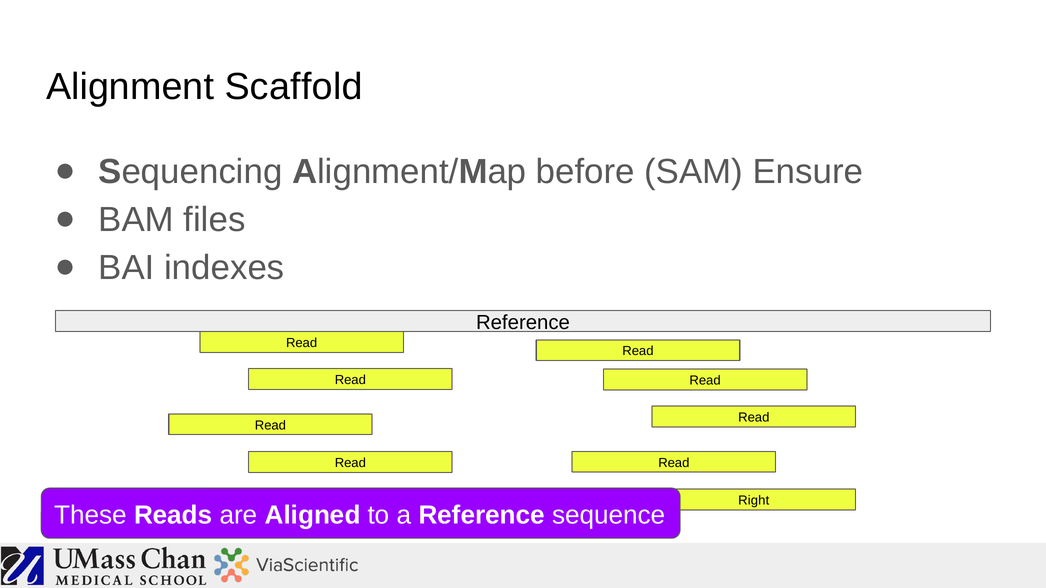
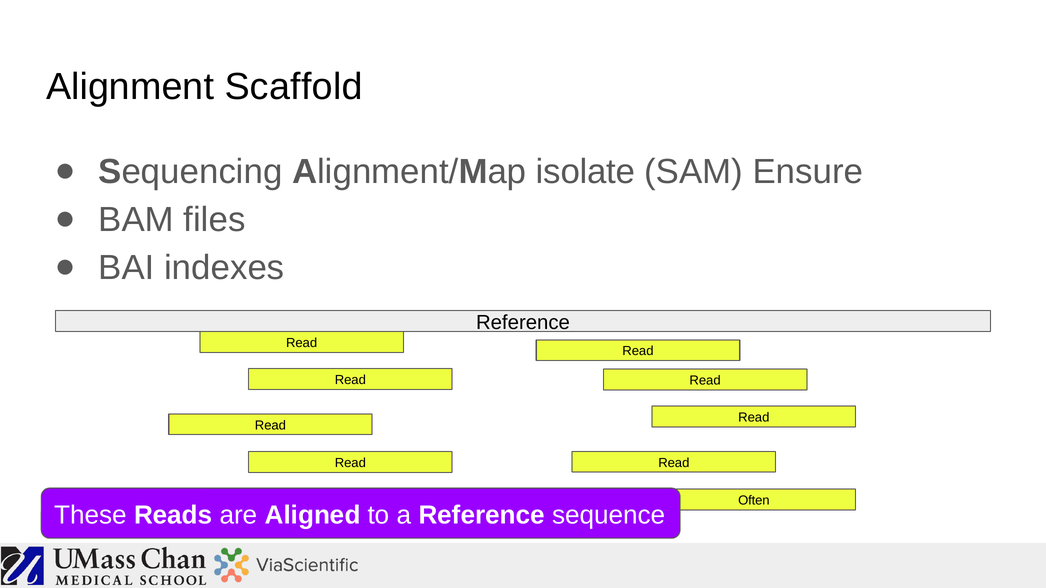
before: before -> isolate
Right: Right -> Often
